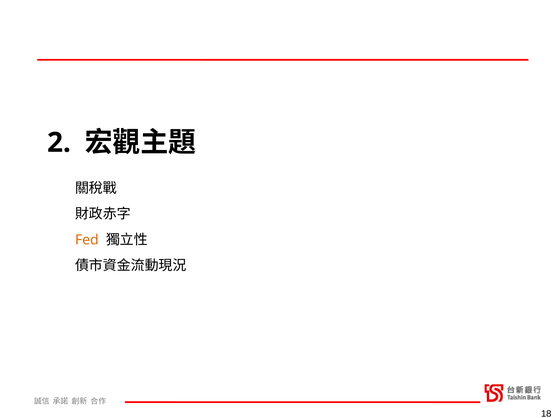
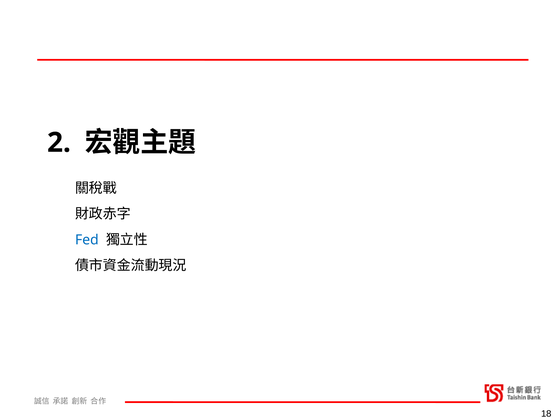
Fed colour: orange -> blue
